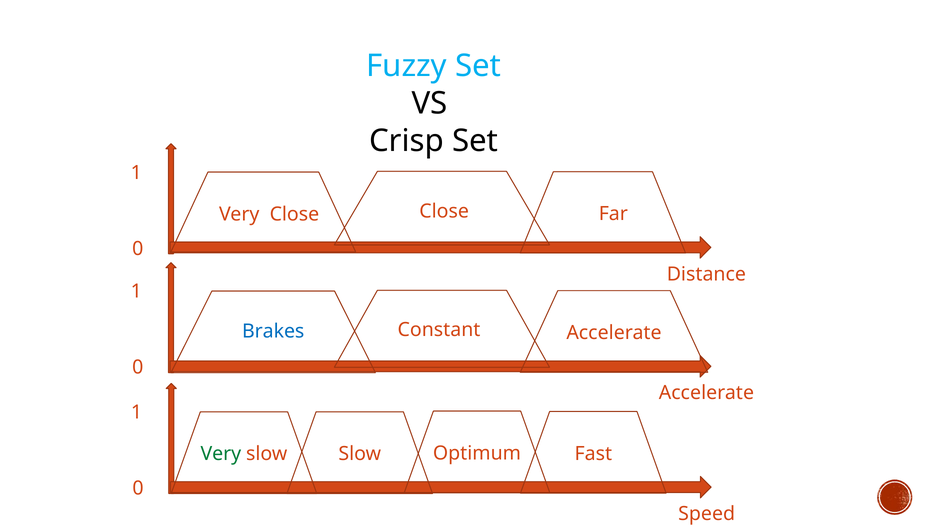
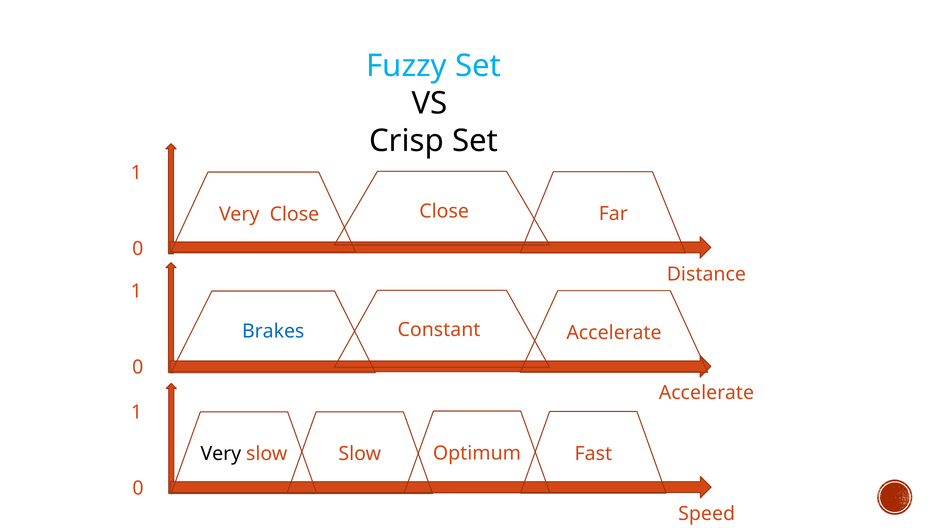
Very at (221, 454) colour: green -> black
